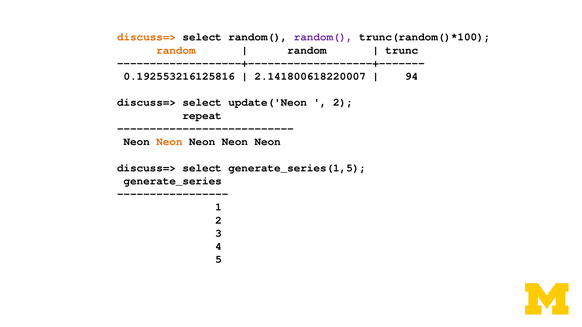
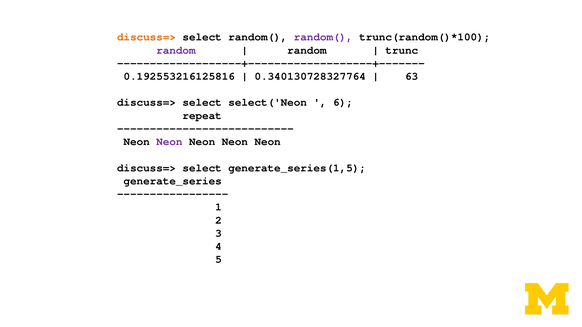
random at (176, 50) colour: orange -> purple
2.141800618220007: 2.141800618220007 -> 0.340130728327764
94: 94 -> 63
update('Neon: update('Neon -> select('Neon
2 at (343, 103): 2 -> 6
Neon at (169, 142) colour: orange -> purple
